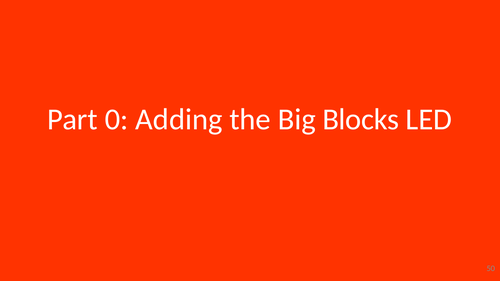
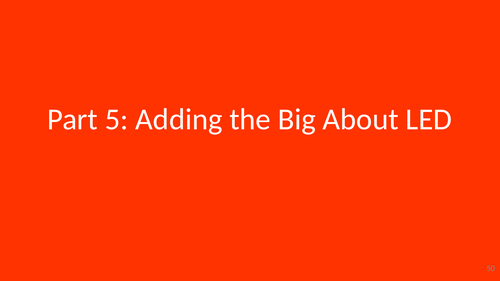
0: 0 -> 5
Blocks: Blocks -> About
